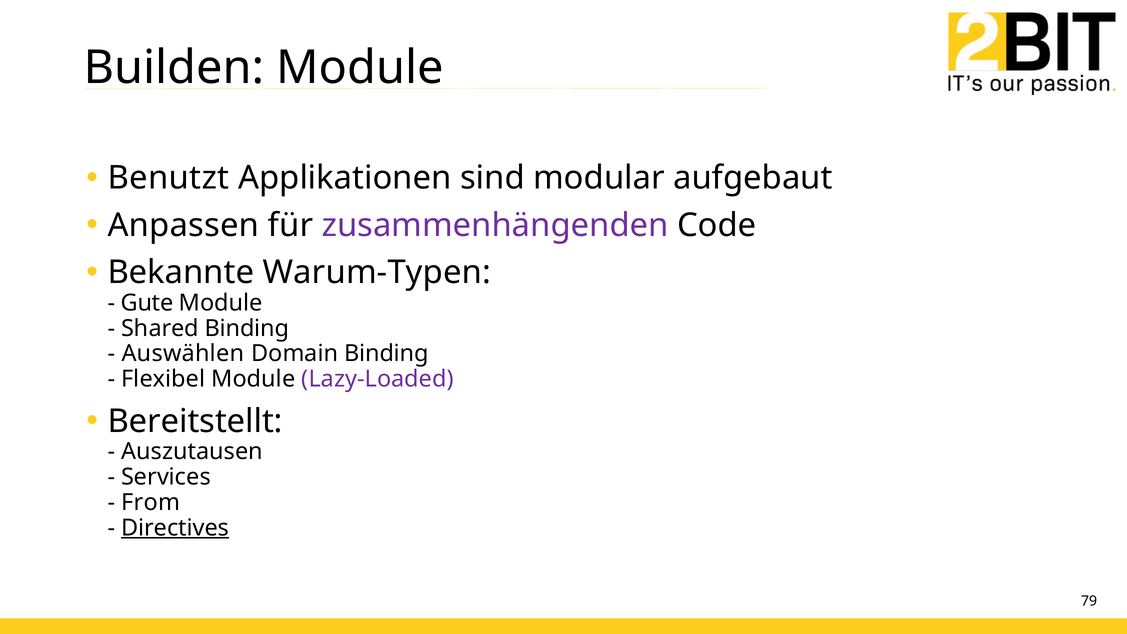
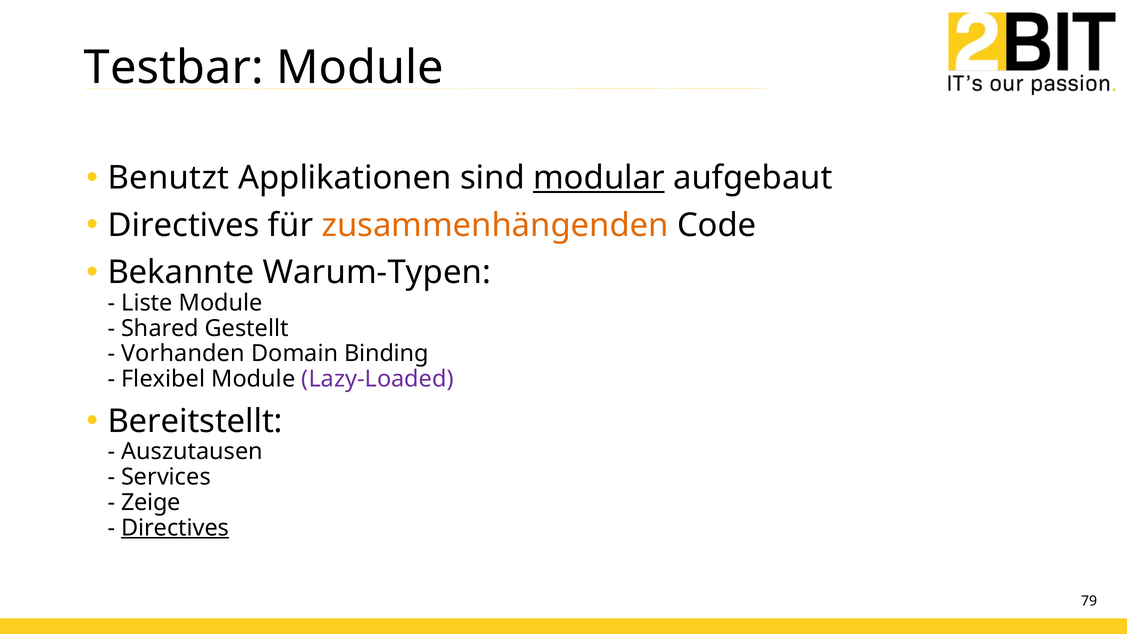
Builden: Builden -> Testbar
modular underline: none -> present
Anpassen at (183, 225): Anpassen -> Directives
zusammenhängenden colour: purple -> orange
Gute: Gute -> Liste
Shared Binding: Binding -> Gestellt
Auswählen: Auswählen -> Vorhanden
From: From -> Zeige
